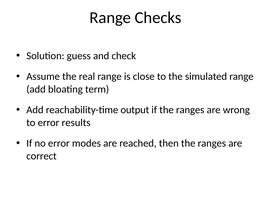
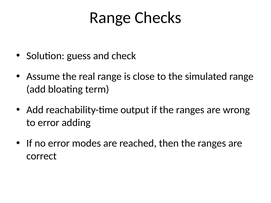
results: results -> adding
